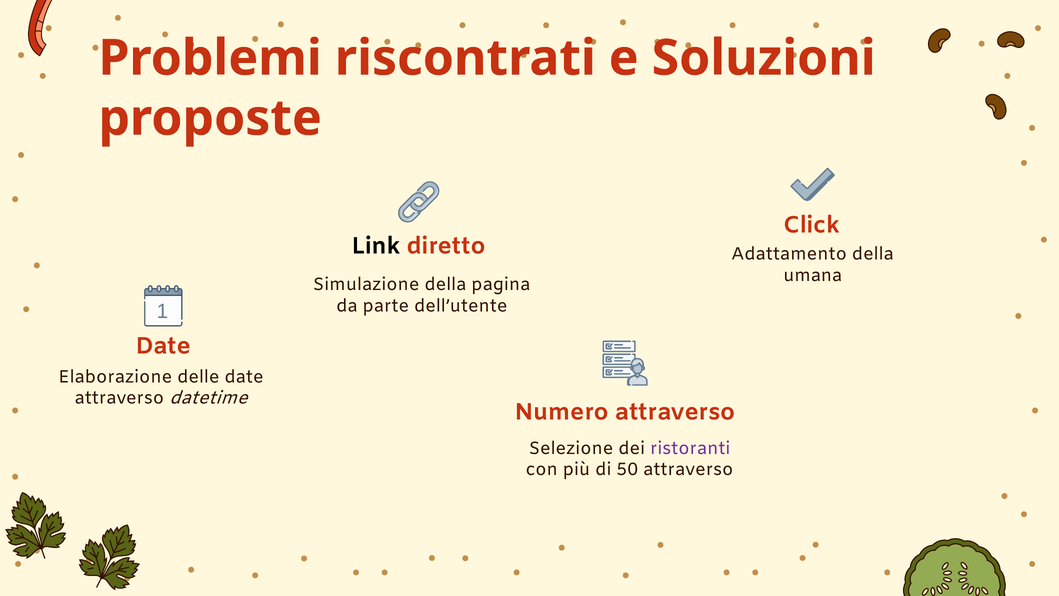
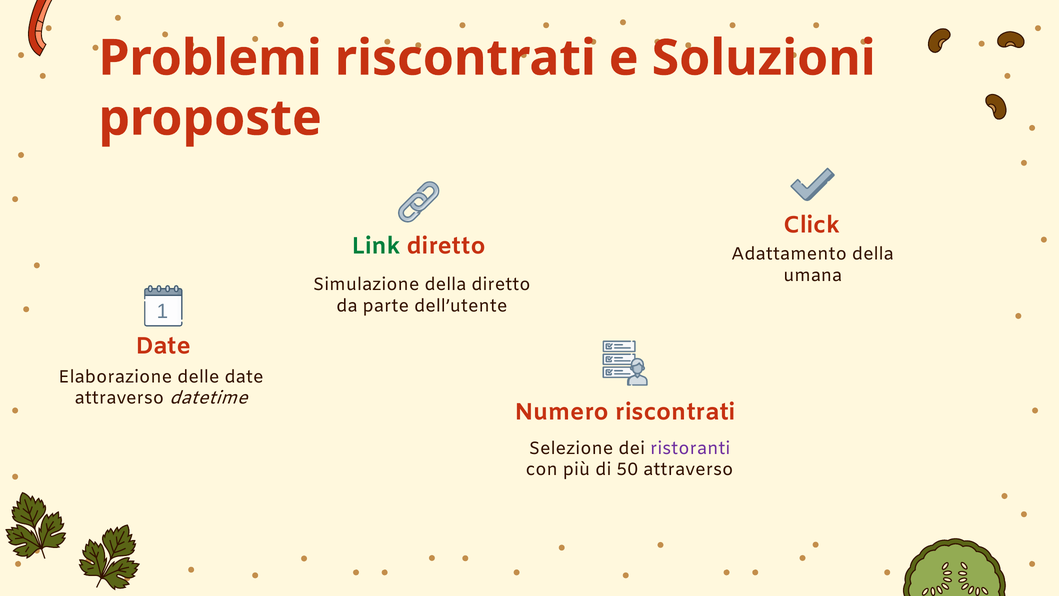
Link colour: black -> green
della pagina: pagina -> diretto
Numero attraverso: attraverso -> riscontrati
